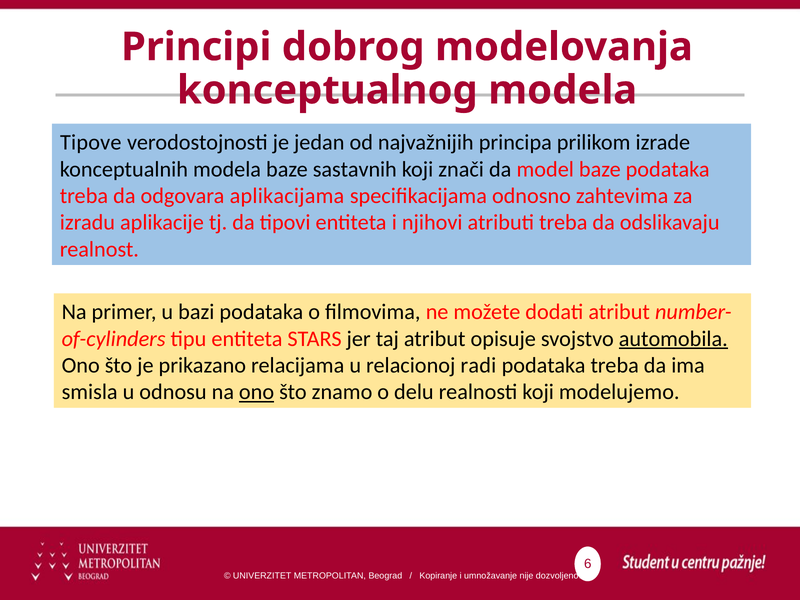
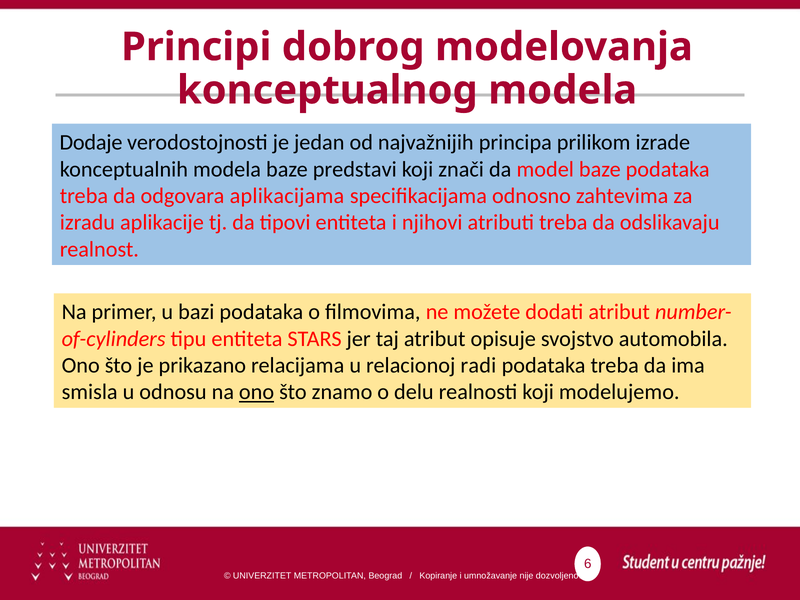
Tipove: Tipove -> Dodaje
sastavnih: sastavnih -> predstavi
automobila underline: present -> none
